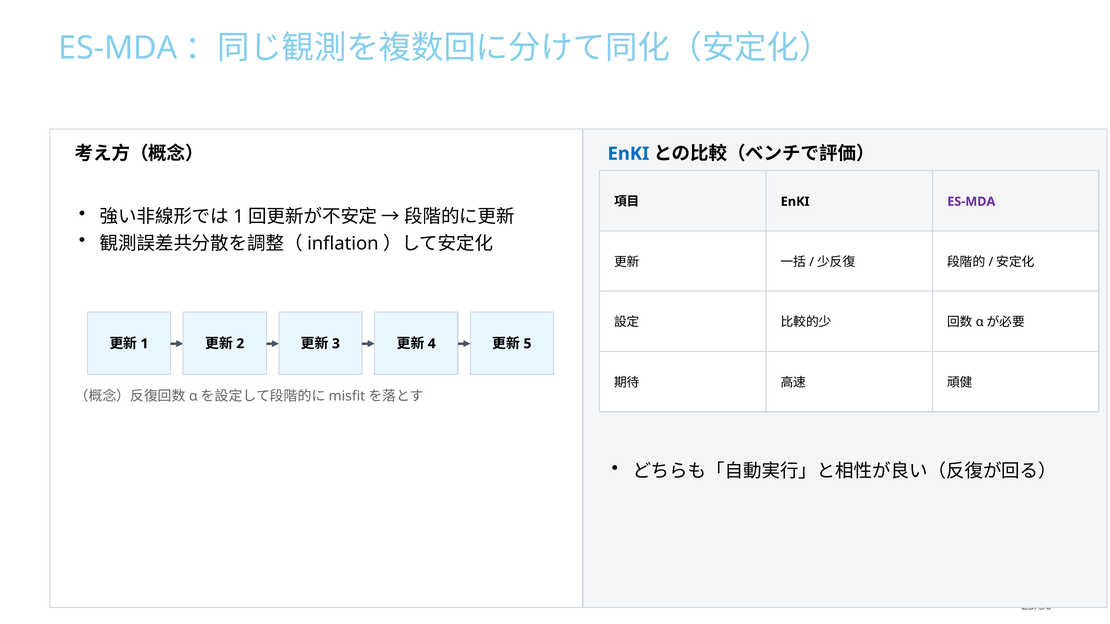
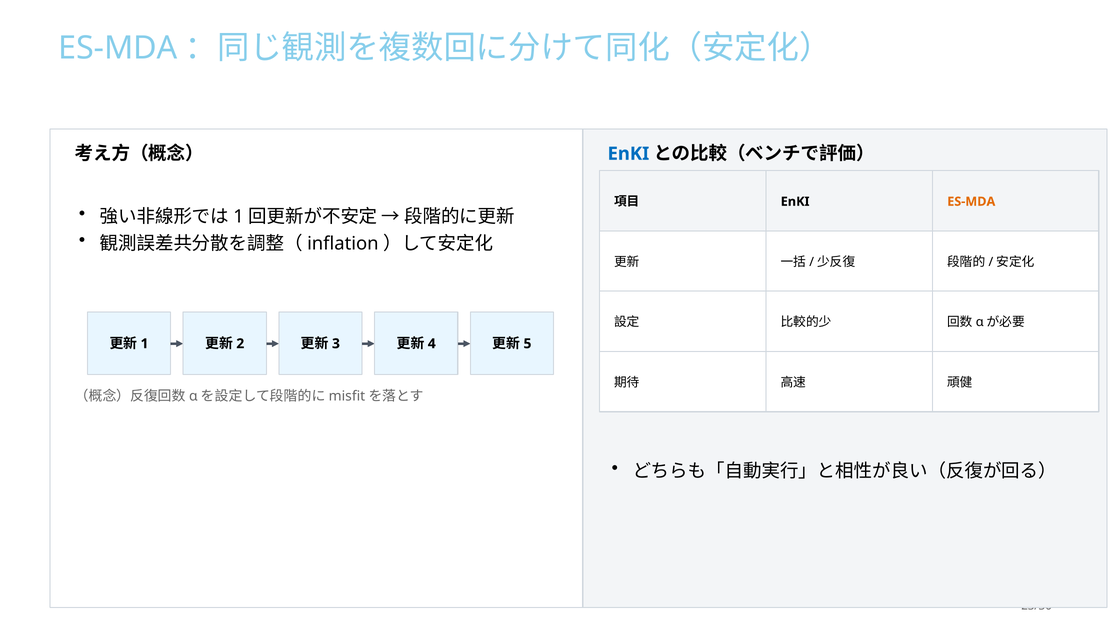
ES-MDA at (971, 202) colour: purple -> orange
